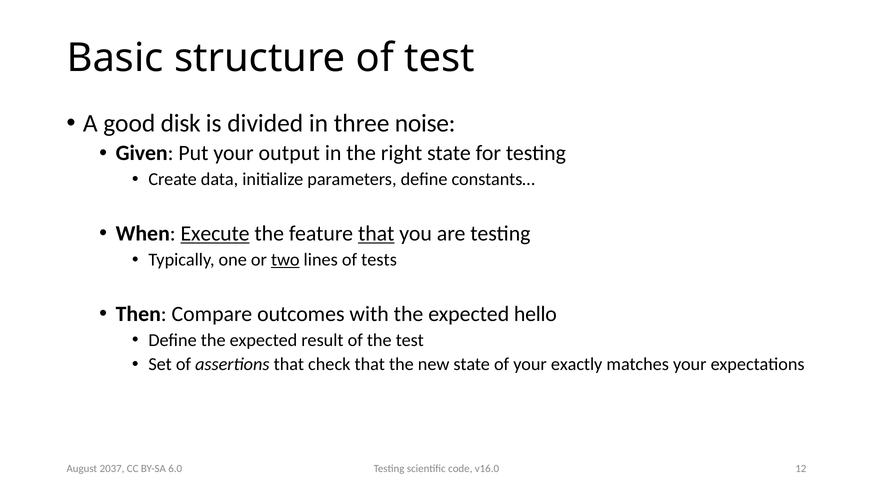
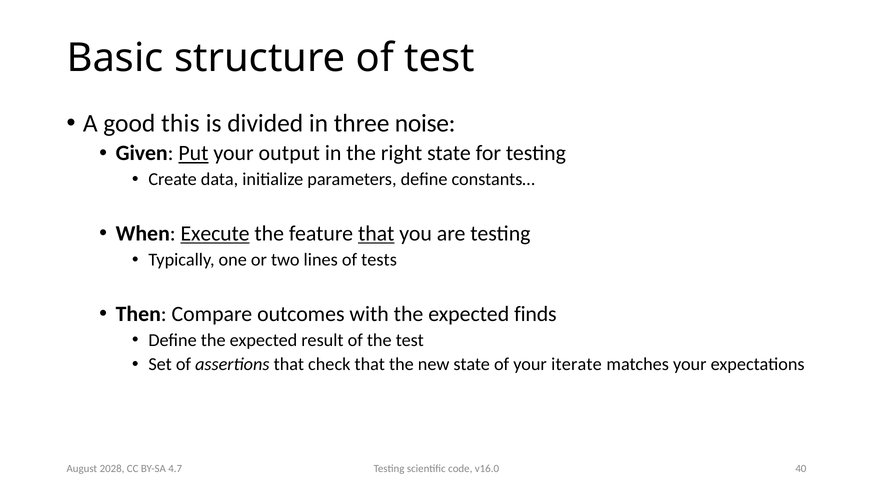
disk: disk -> this
Put underline: none -> present
two underline: present -> none
hello: hello -> finds
exactly: exactly -> iterate
12: 12 -> 40
2037: 2037 -> 2028
6.0: 6.0 -> 4.7
